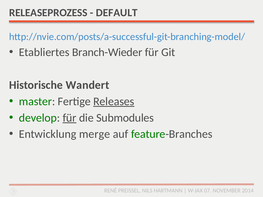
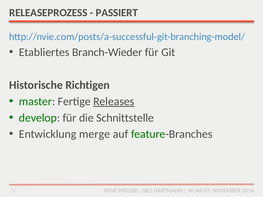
DEFAULT: DEFAULT -> PASSIERT
Wandert: Wandert -> Richtigen
für at (70, 118) underline: present -> none
Submodules: Submodules -> Schnittstelle
